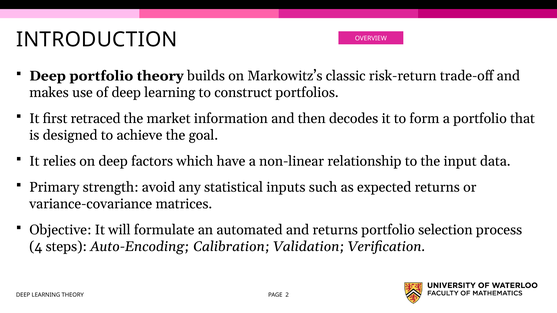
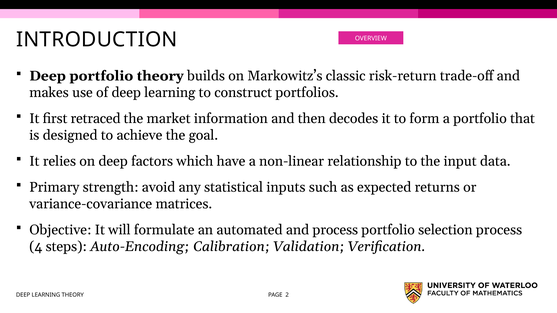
and returns: returns -> process
